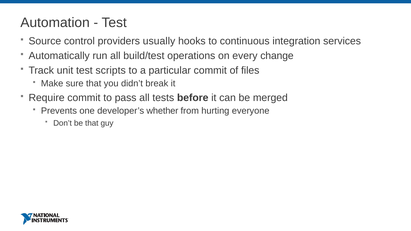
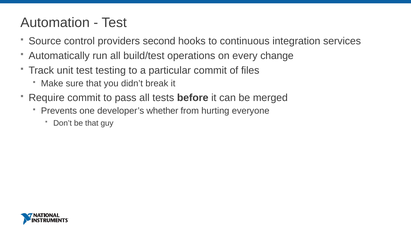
usually: usually -> second
scripts: scripts -> testing
